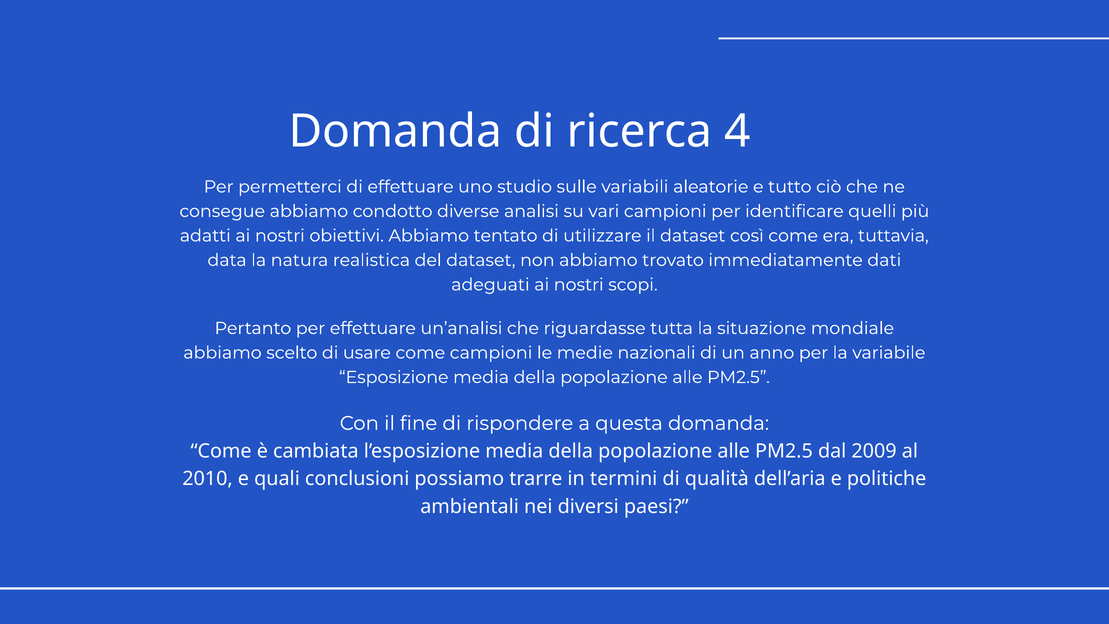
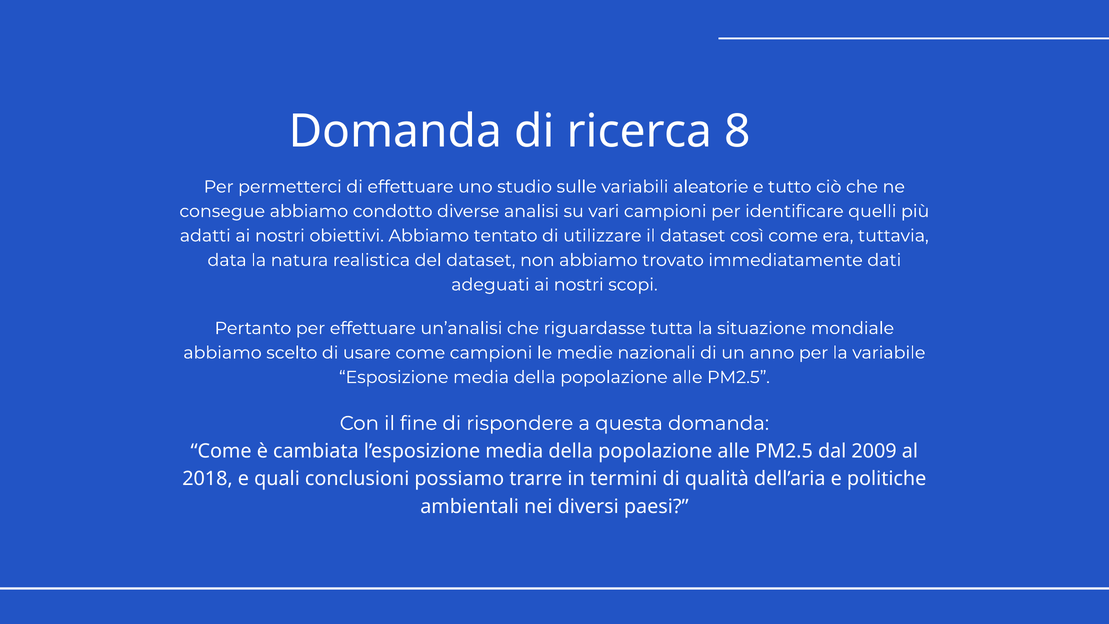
4: 4 -> 8
2010: 2010 -> 2018
